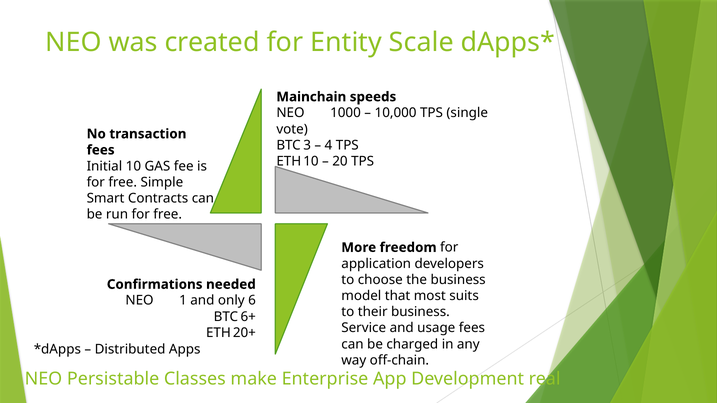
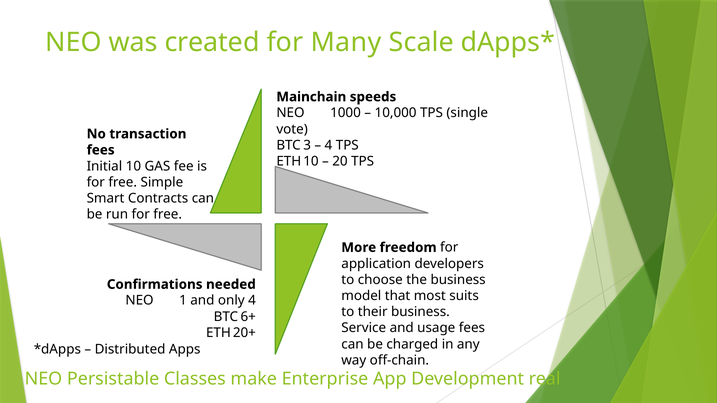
Entity: Entity -> Many
only 6: 6 -> 4
